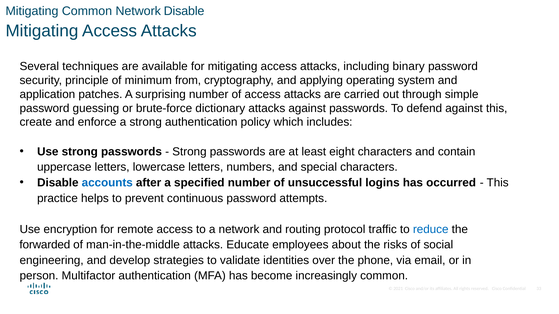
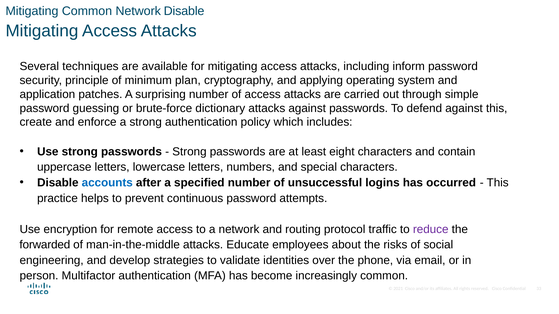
binary: binary -> inform
from: from -> plan
reduce colour: blue -> purple
